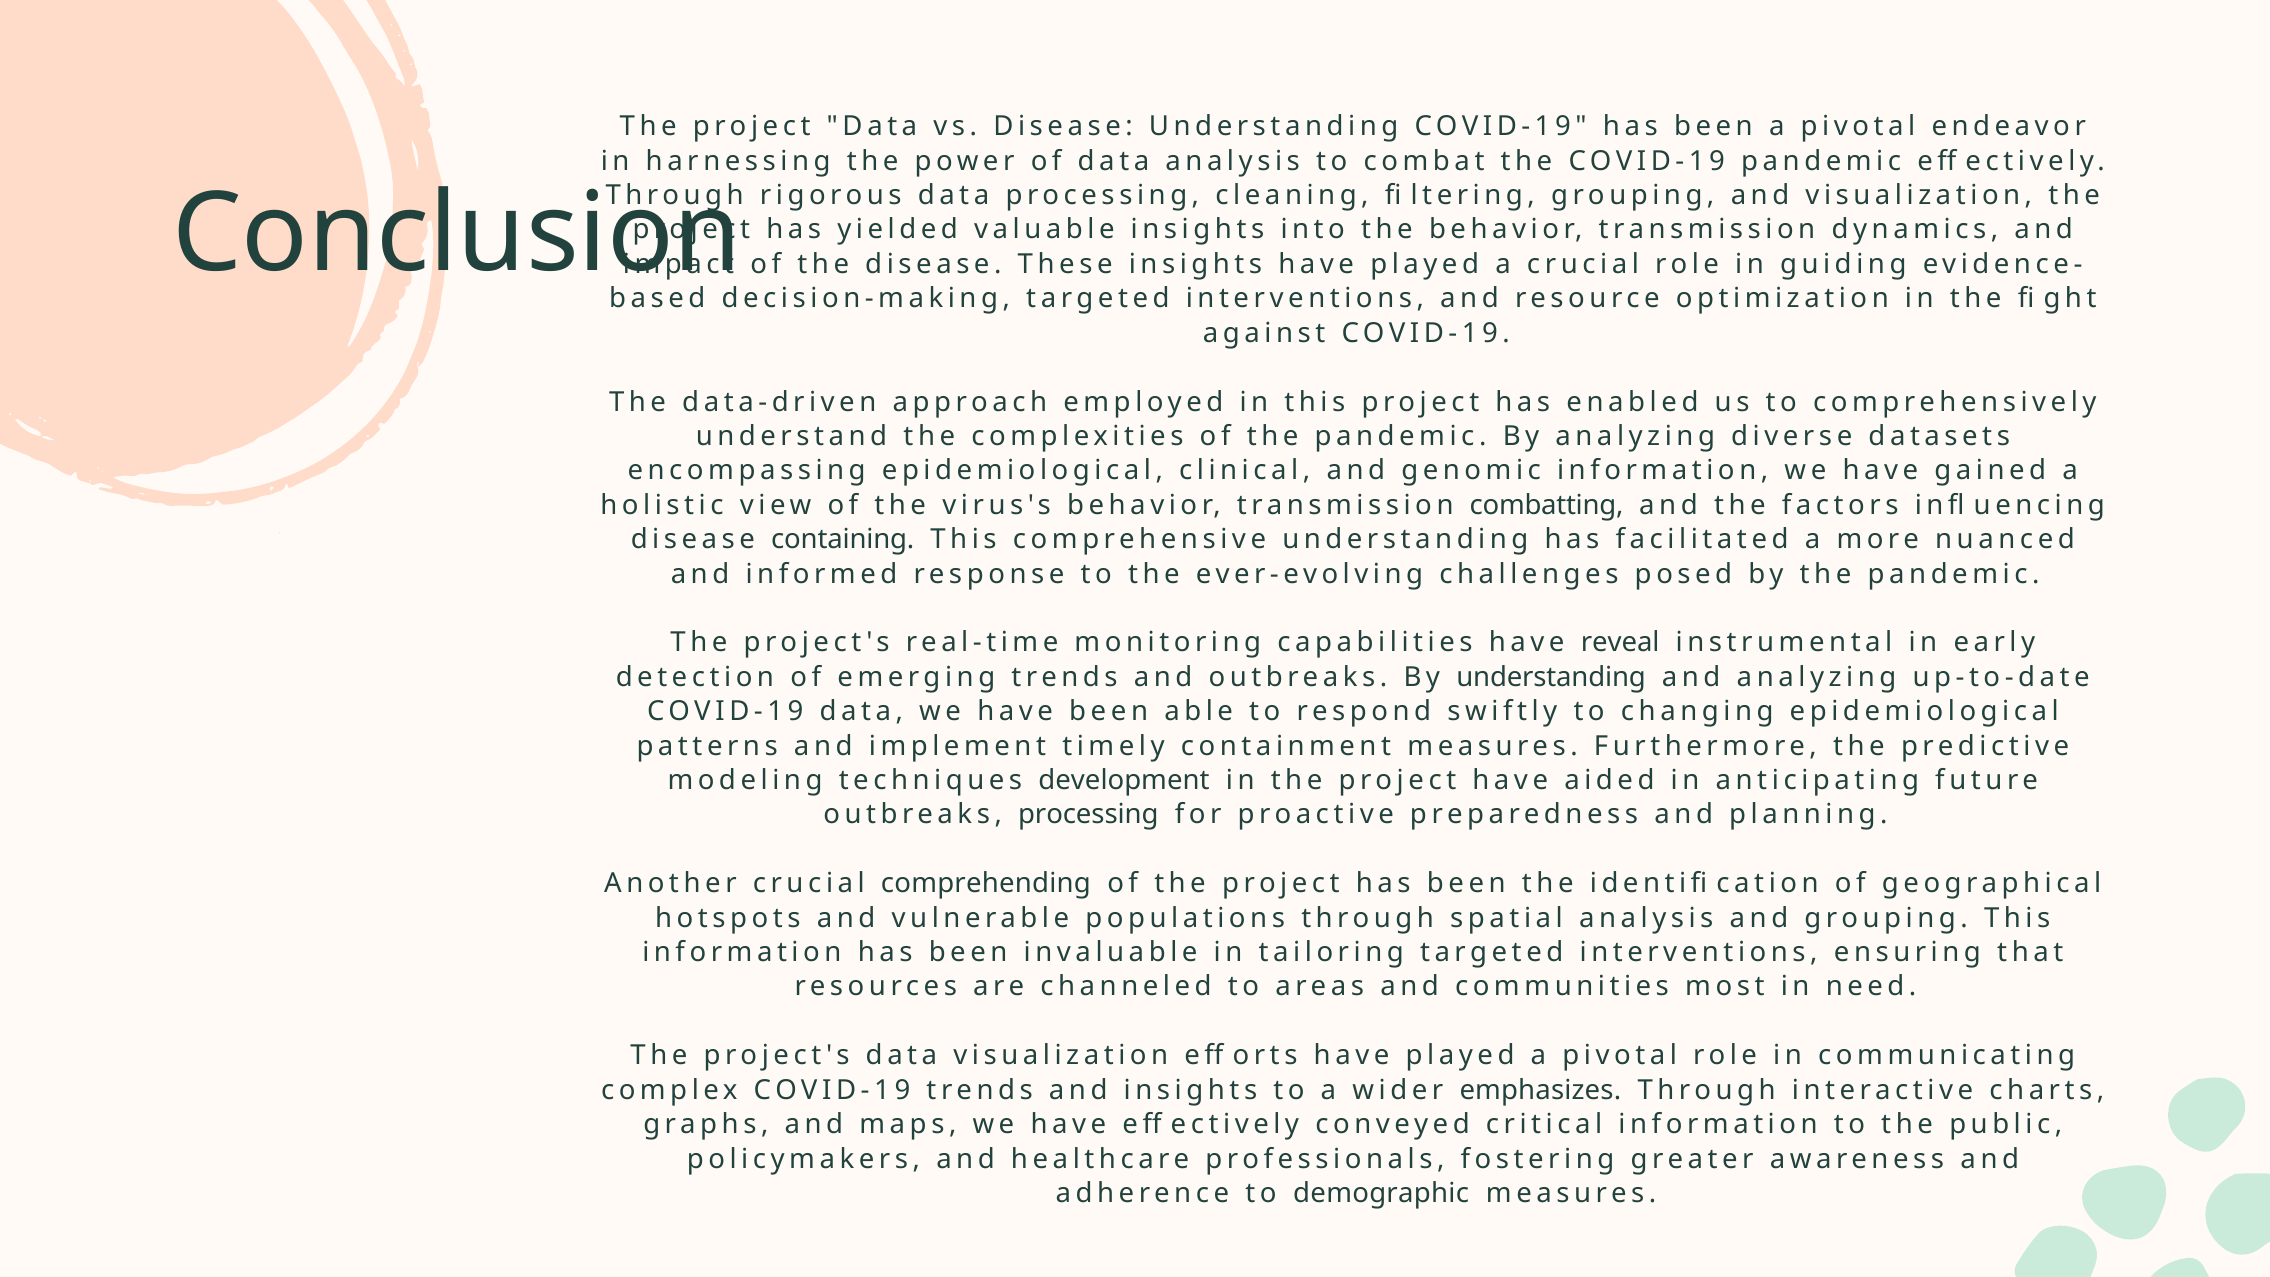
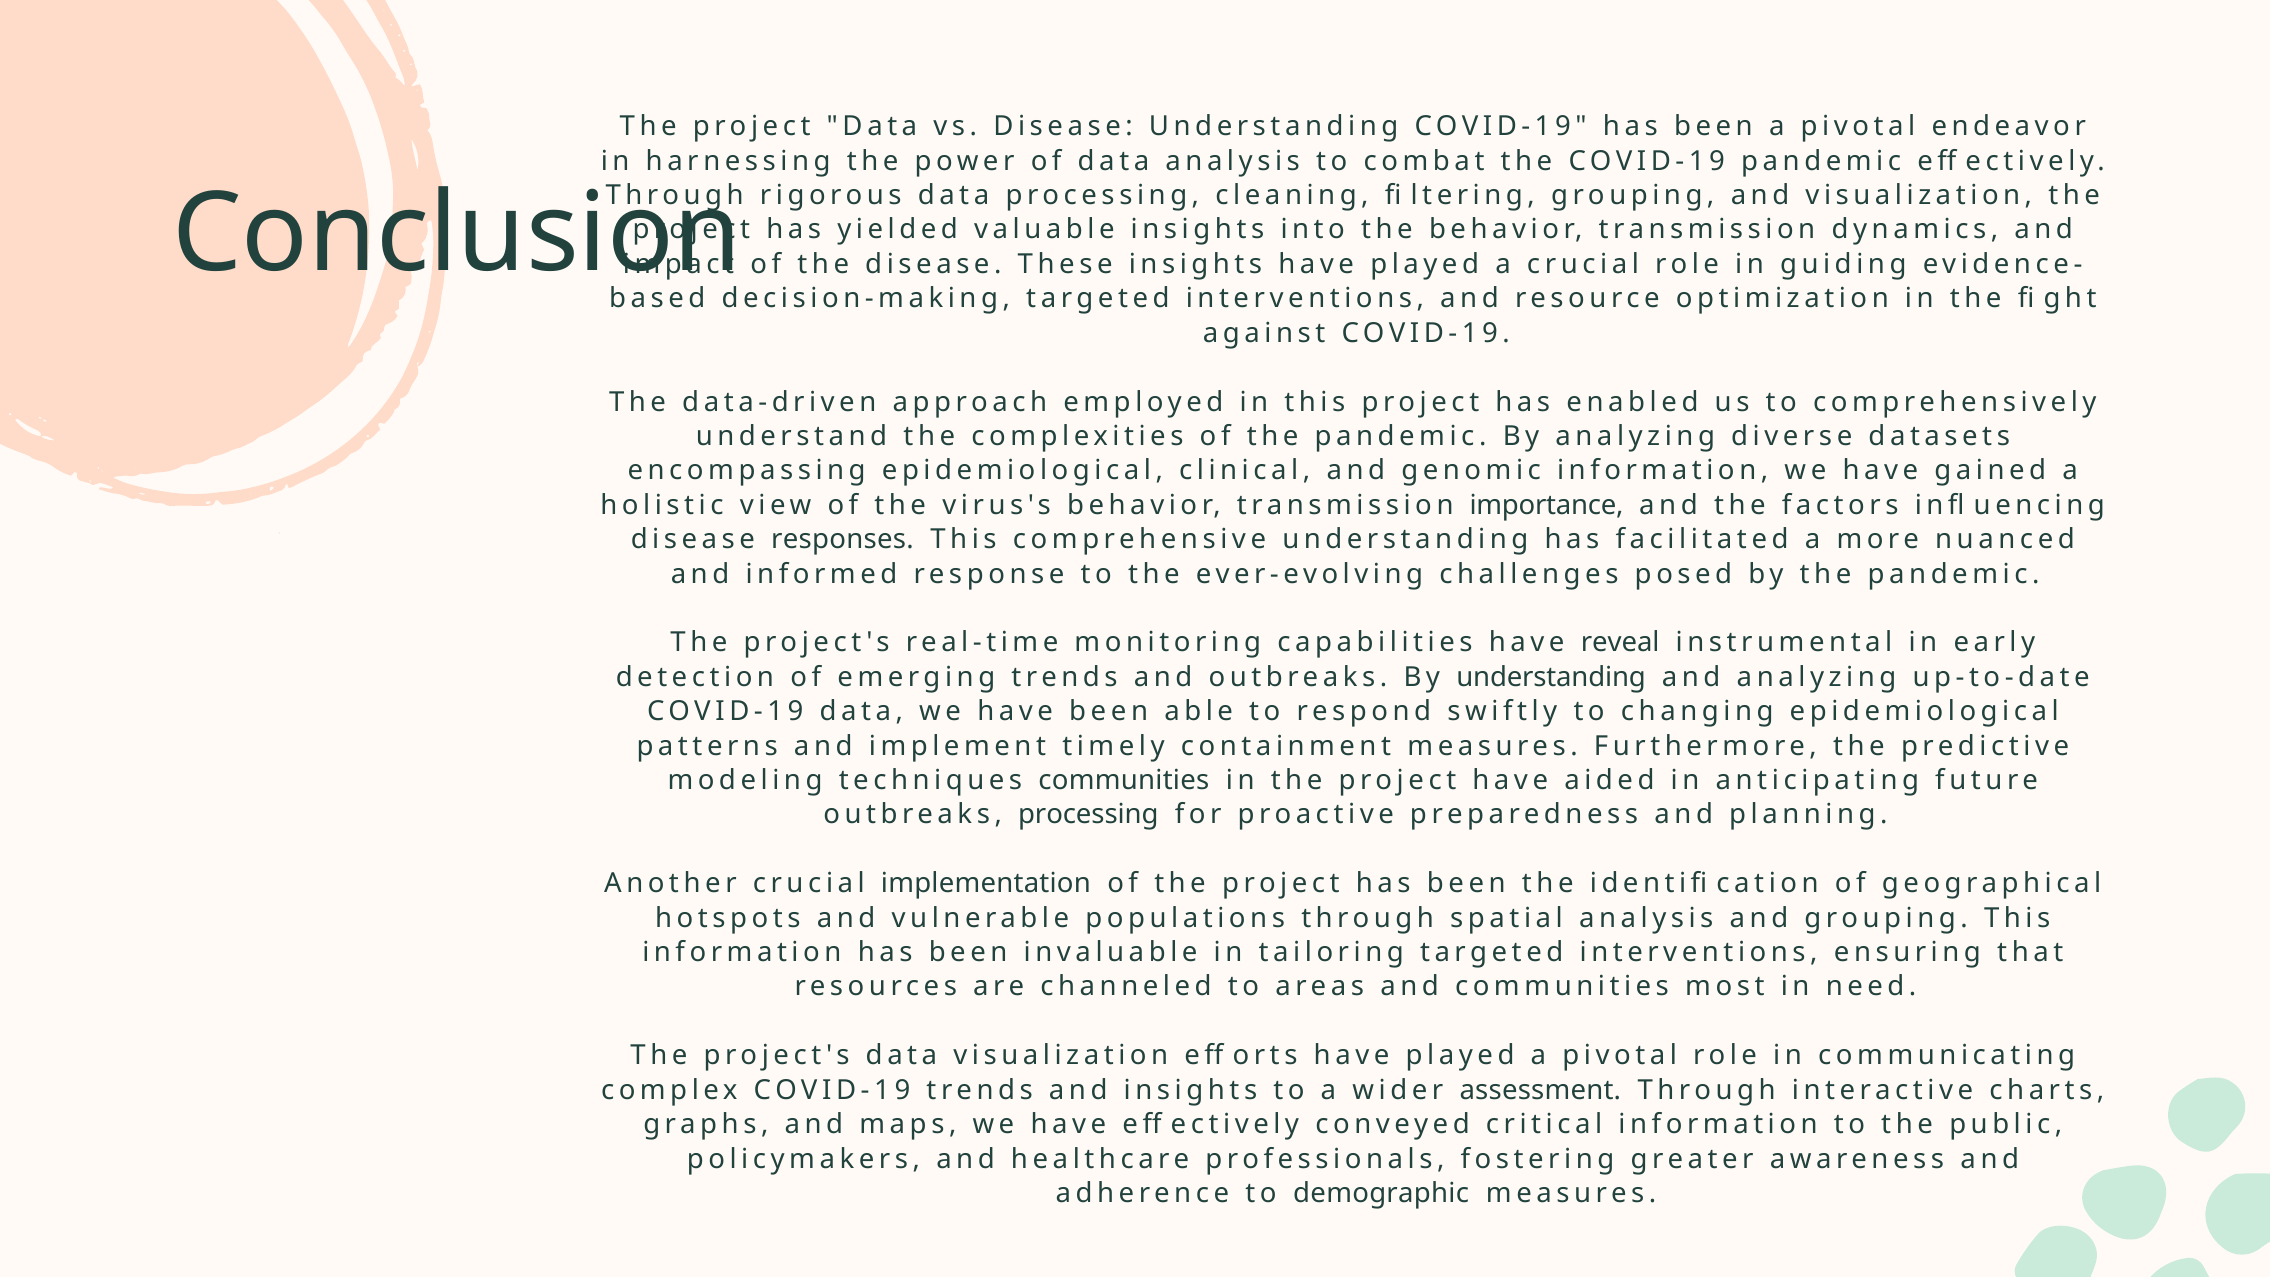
combatting: combatting -> importance
containing: containing -> responses
techniques development: development -> communities
comprehending: comprehending -> implementation
emphasizes: emphasizes -> assessment
